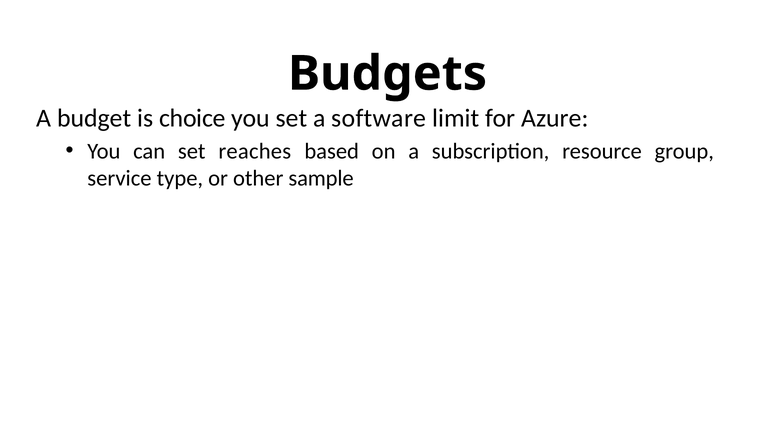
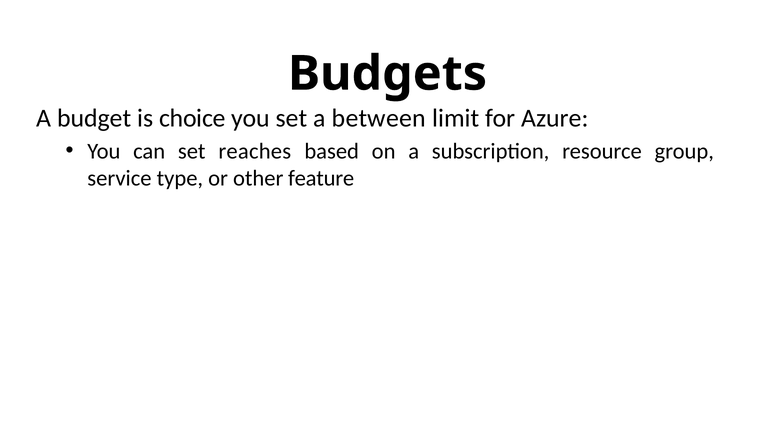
software: software -> between
sample: sample -> feature
